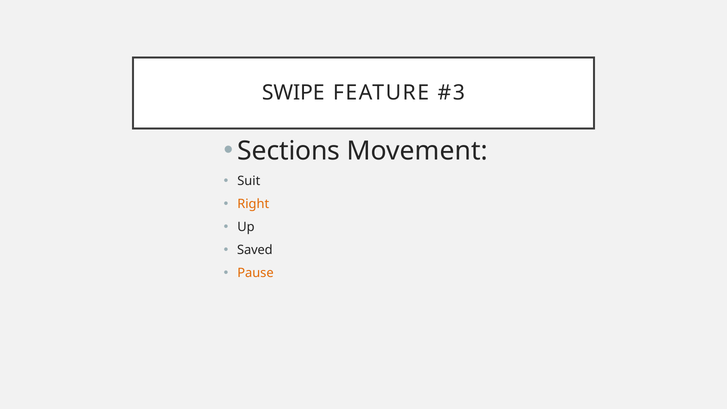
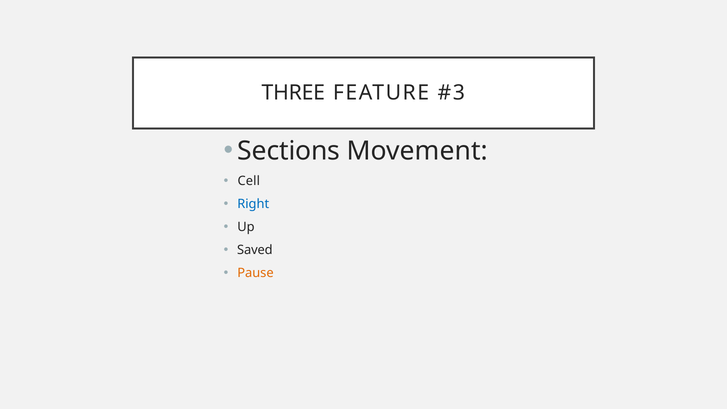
SWIPE: SWIPE -> THREE
Suit: Suit -> Cell
Right colour: orange -> blue
